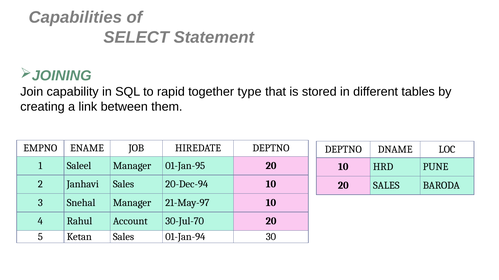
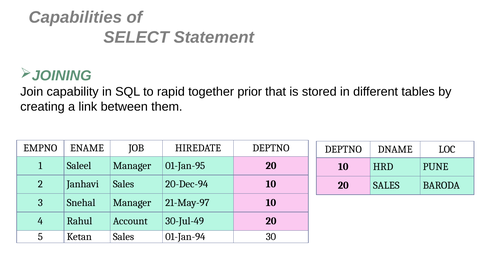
type: type -> prior
30-Jul-70: 30-Jul-70 -> 30-Jul-49
